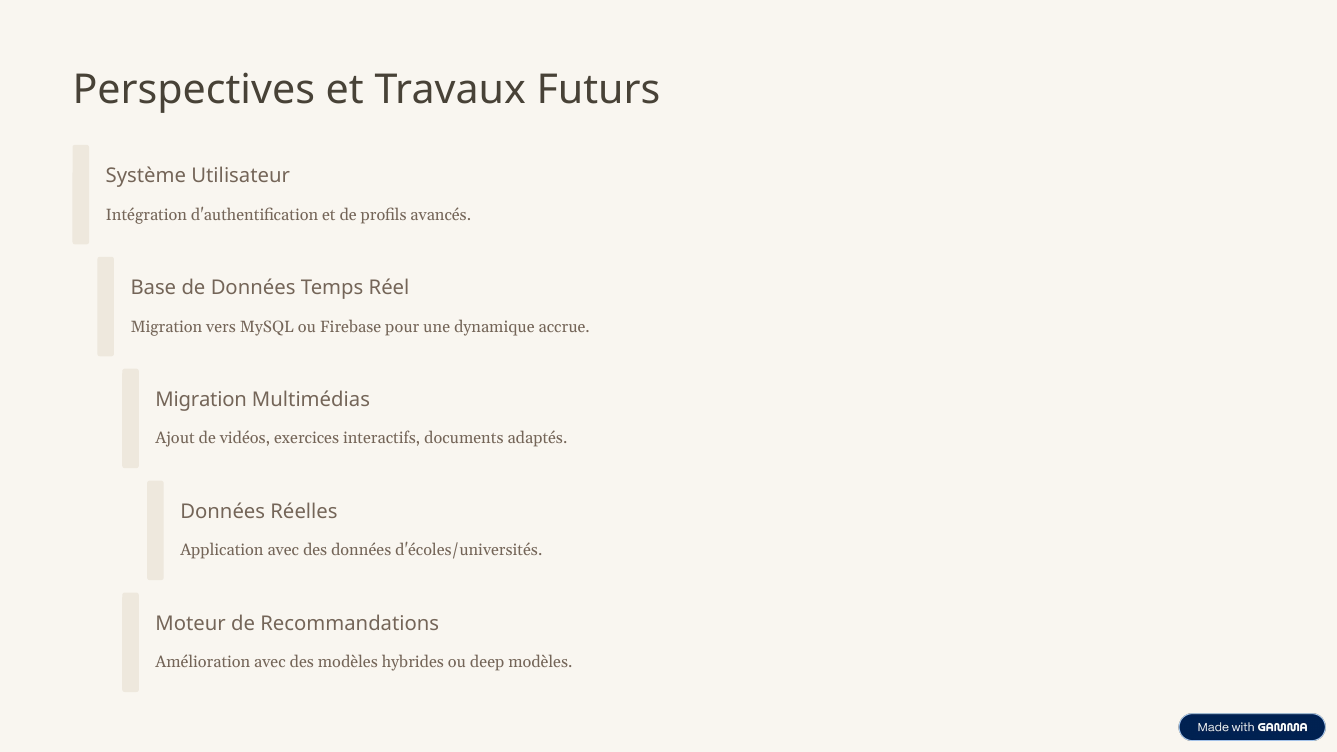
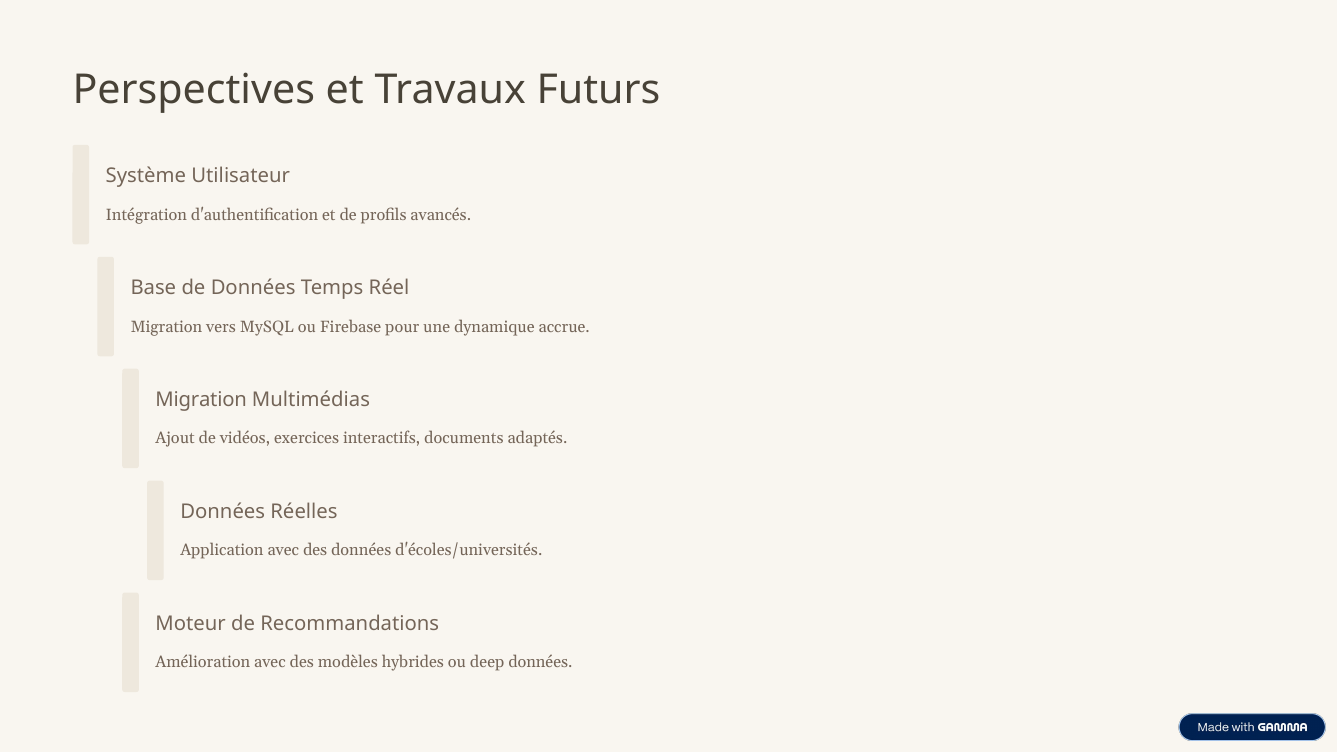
deep modèles: modèles -> données
